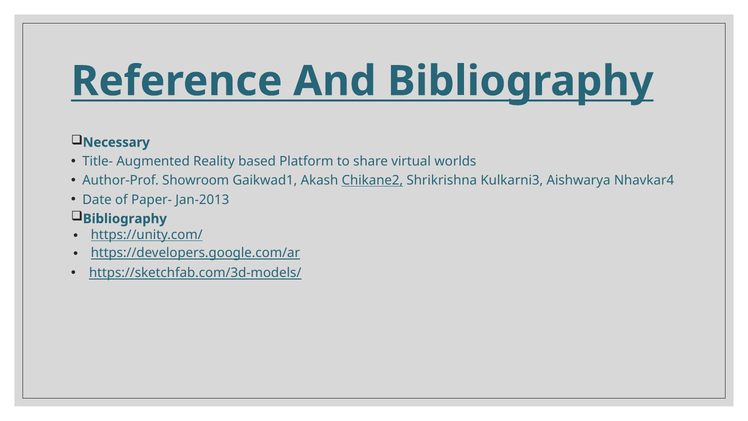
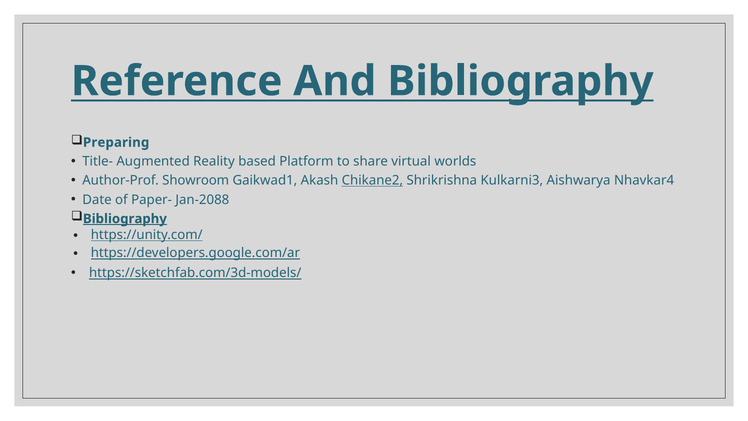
Necessary: Necessary -> Preparing
Jan-2013: Jan-2013 -> Jan-2088
Bibliography at (125, 219) underline: none -> present
